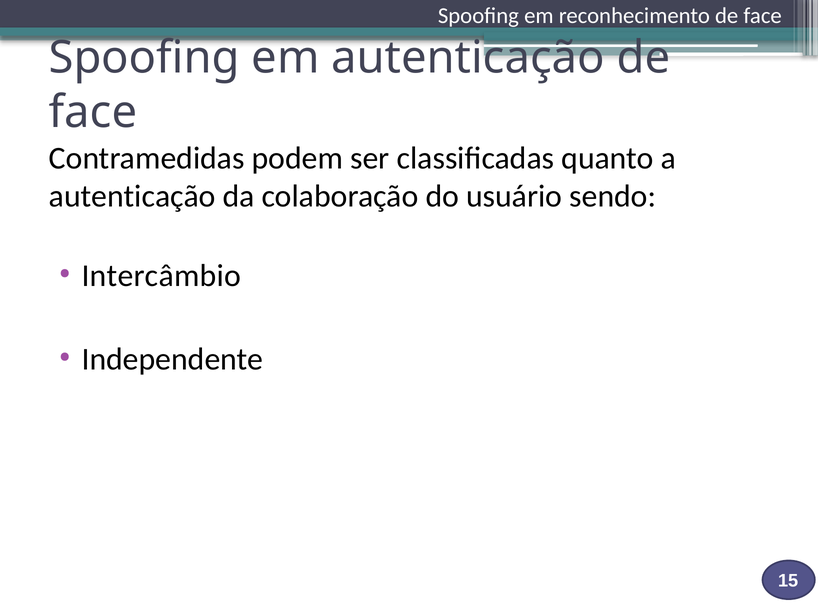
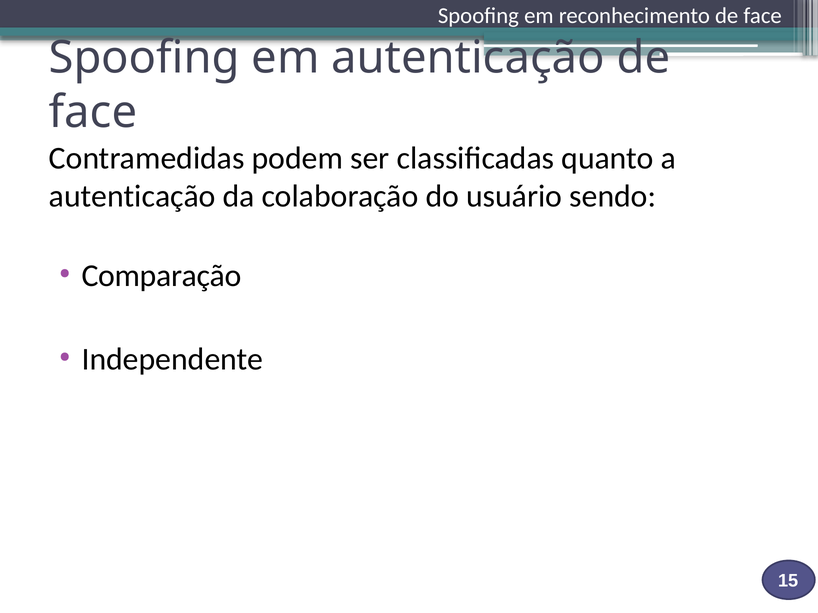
Intercâmbio: Intercâmbio -> Comparação
